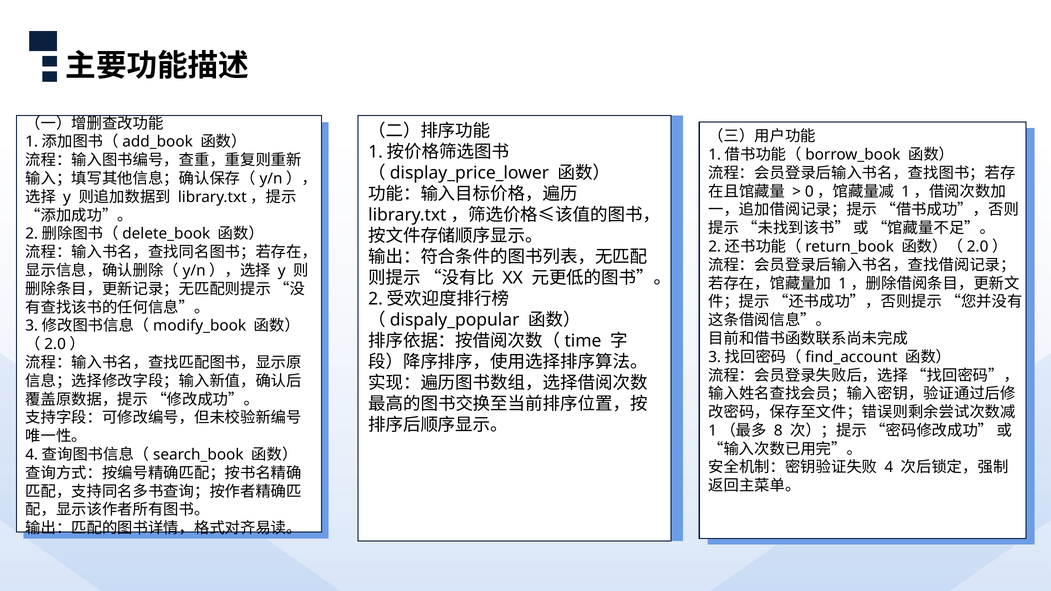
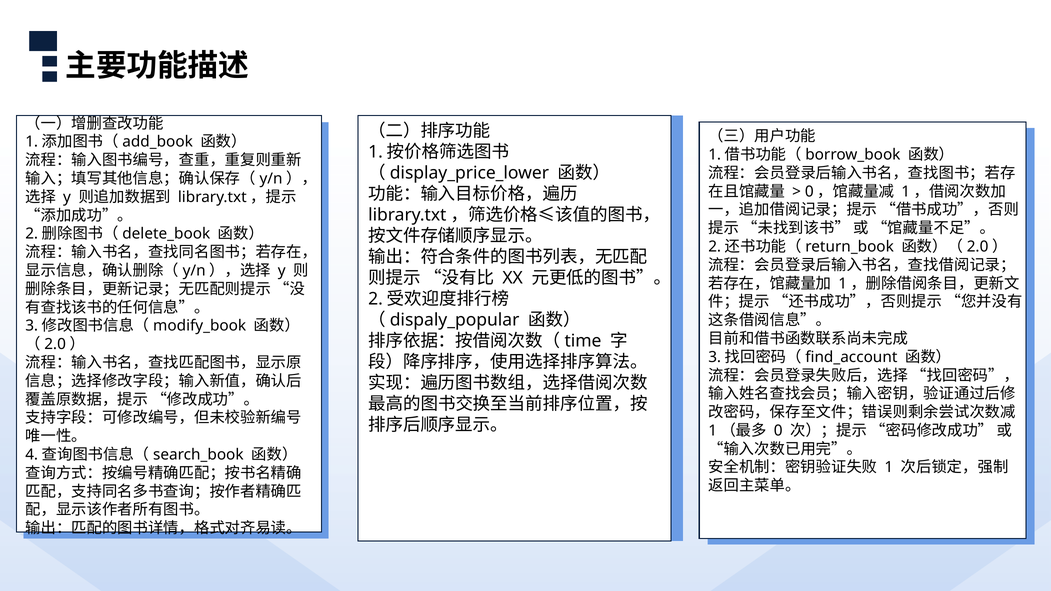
8: 8 -> 0
4: 4 -> 1
